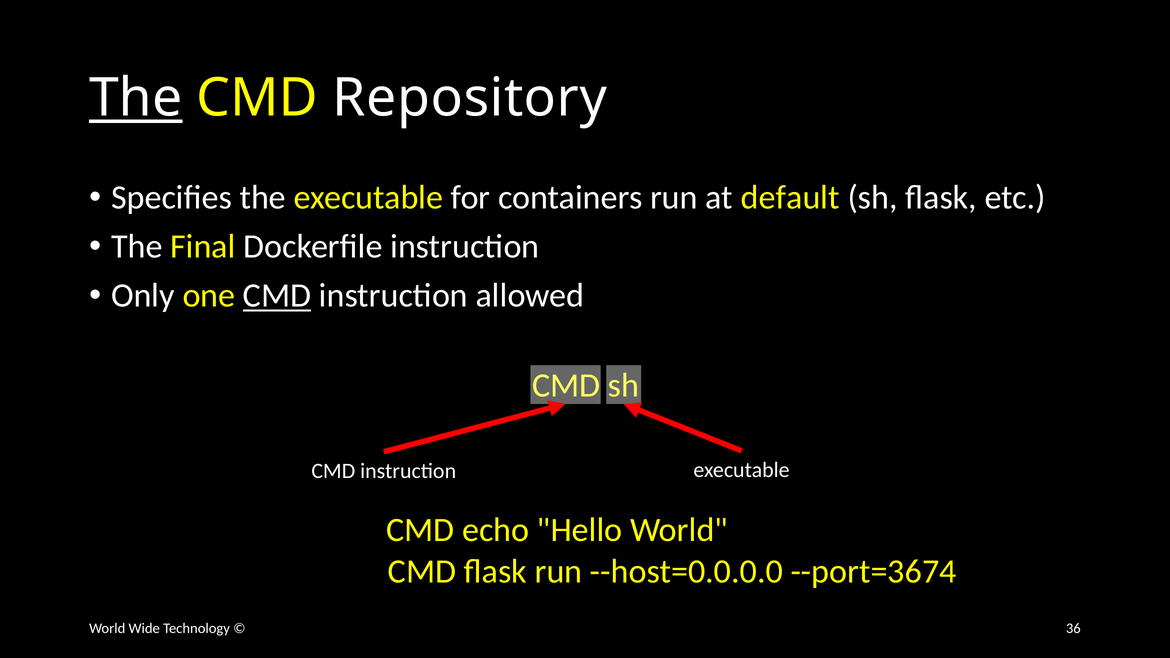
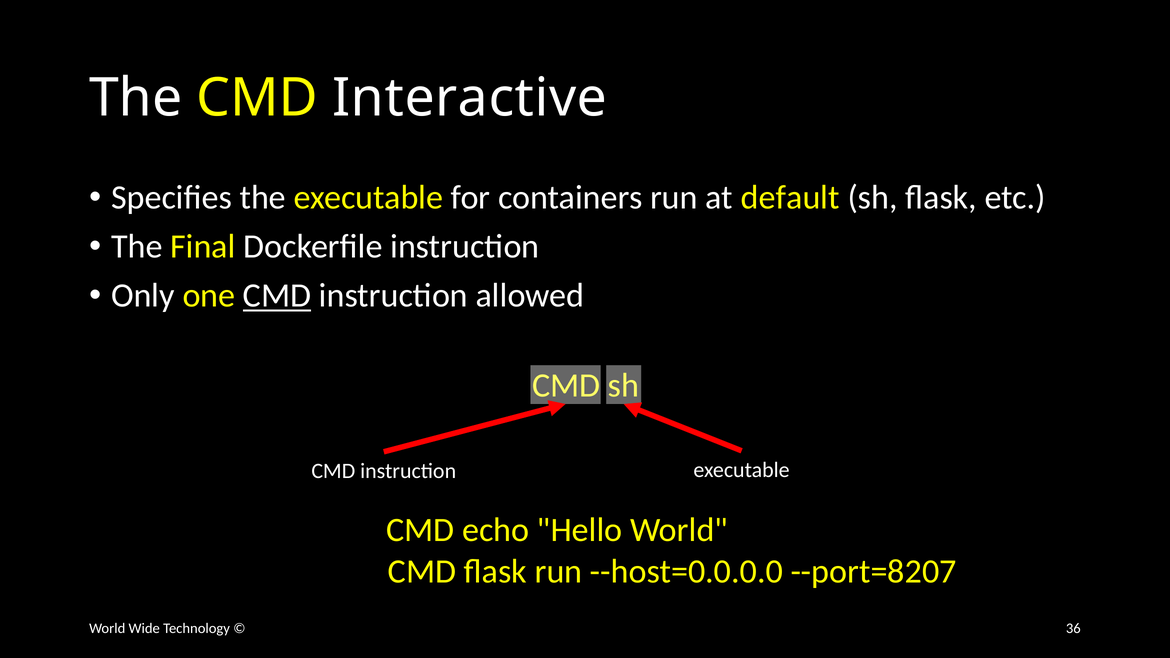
The at (136, 98) underline: present -> none
Repository: Repository -> Interactive
--port=3674: --port=3674 -> --port=8207
